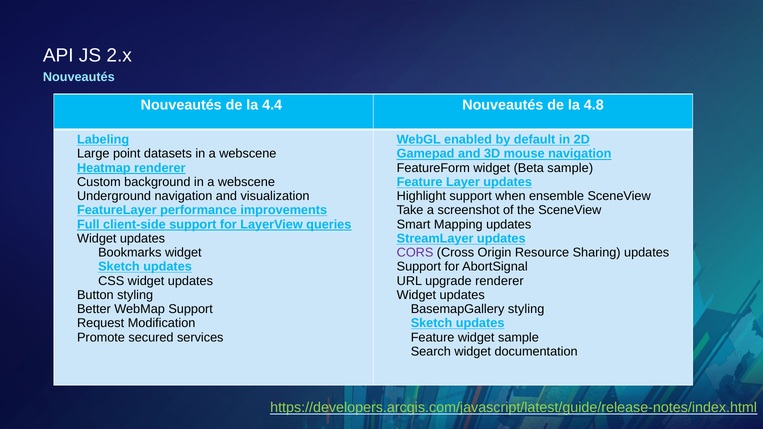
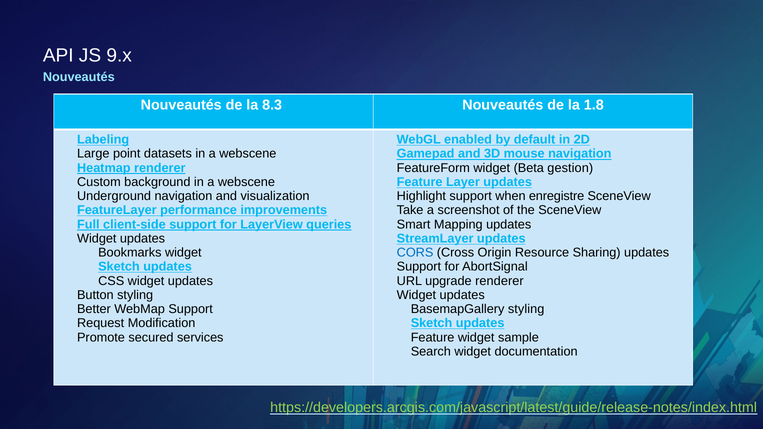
2.x: 2.x -> 9.x
4.4: 4.4 -> 8.3
4.8: 4.8 -> 1.8
Beta sample: sample -> gestion
ensemble: ensemble -> enregistre
CORS colour: purple -> blue
